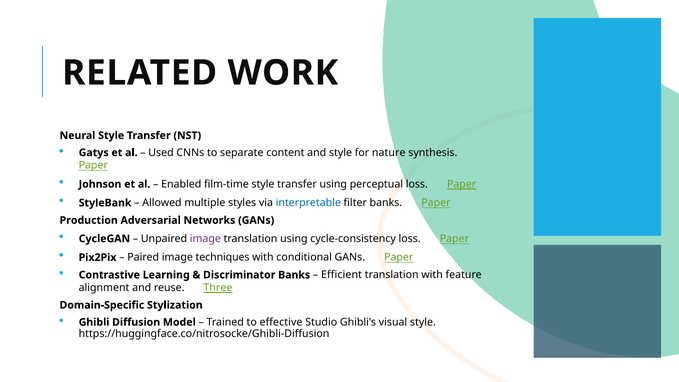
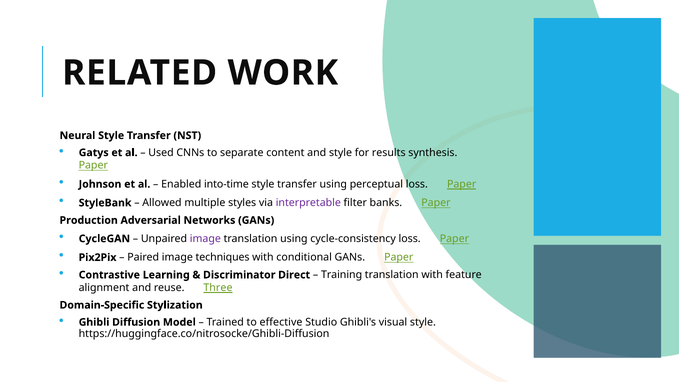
nature: nature -> results
film-time: film-time -> into-time
interpretable colour: blue -> purple
Discriminator Banks: Banks -> Direct
Efficient: Efficient -> Training
